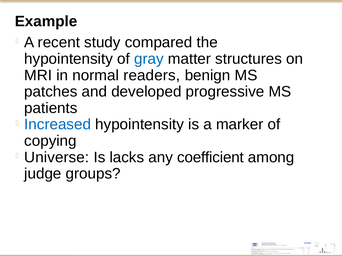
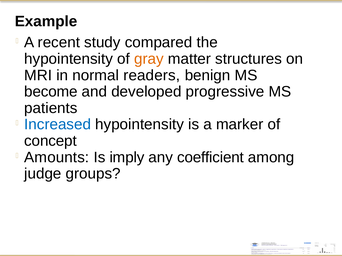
gray colour: blue -> orange
patches: patches -> become
copying: copying -> concept
Universe: Universe -> Amounts
lacks: lacks -> imply
